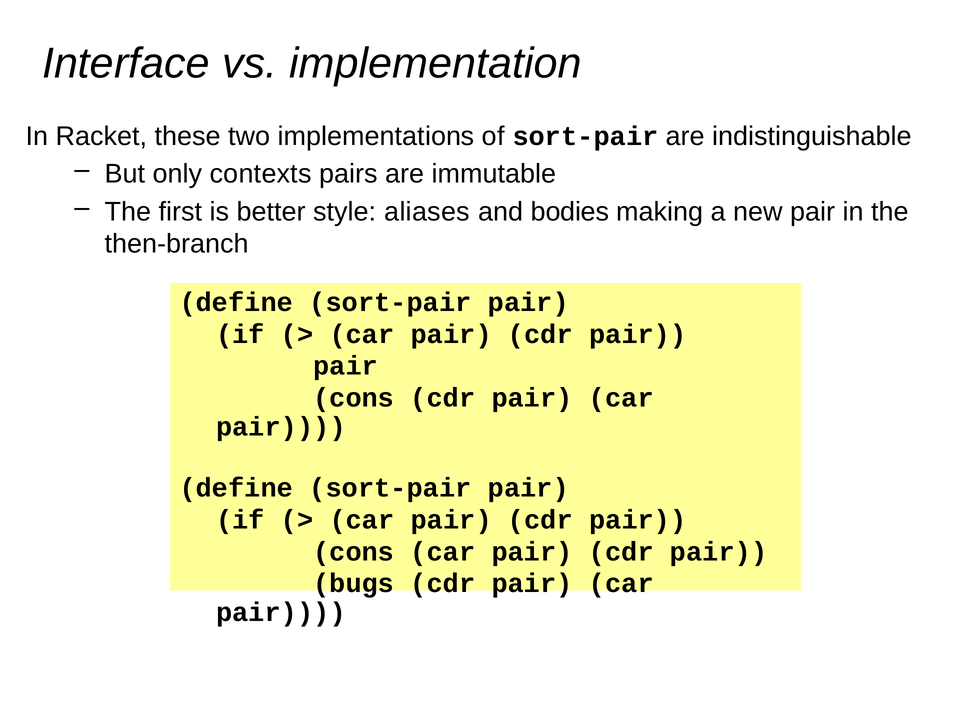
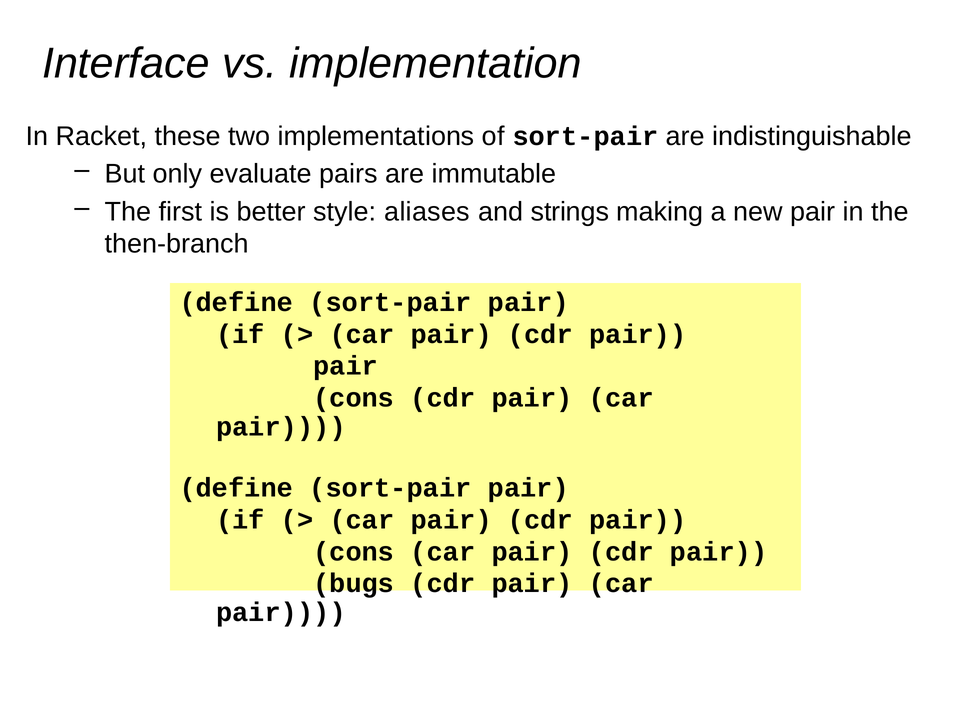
contexts: contexts -> evaluate
bodies: bodies -> strings
